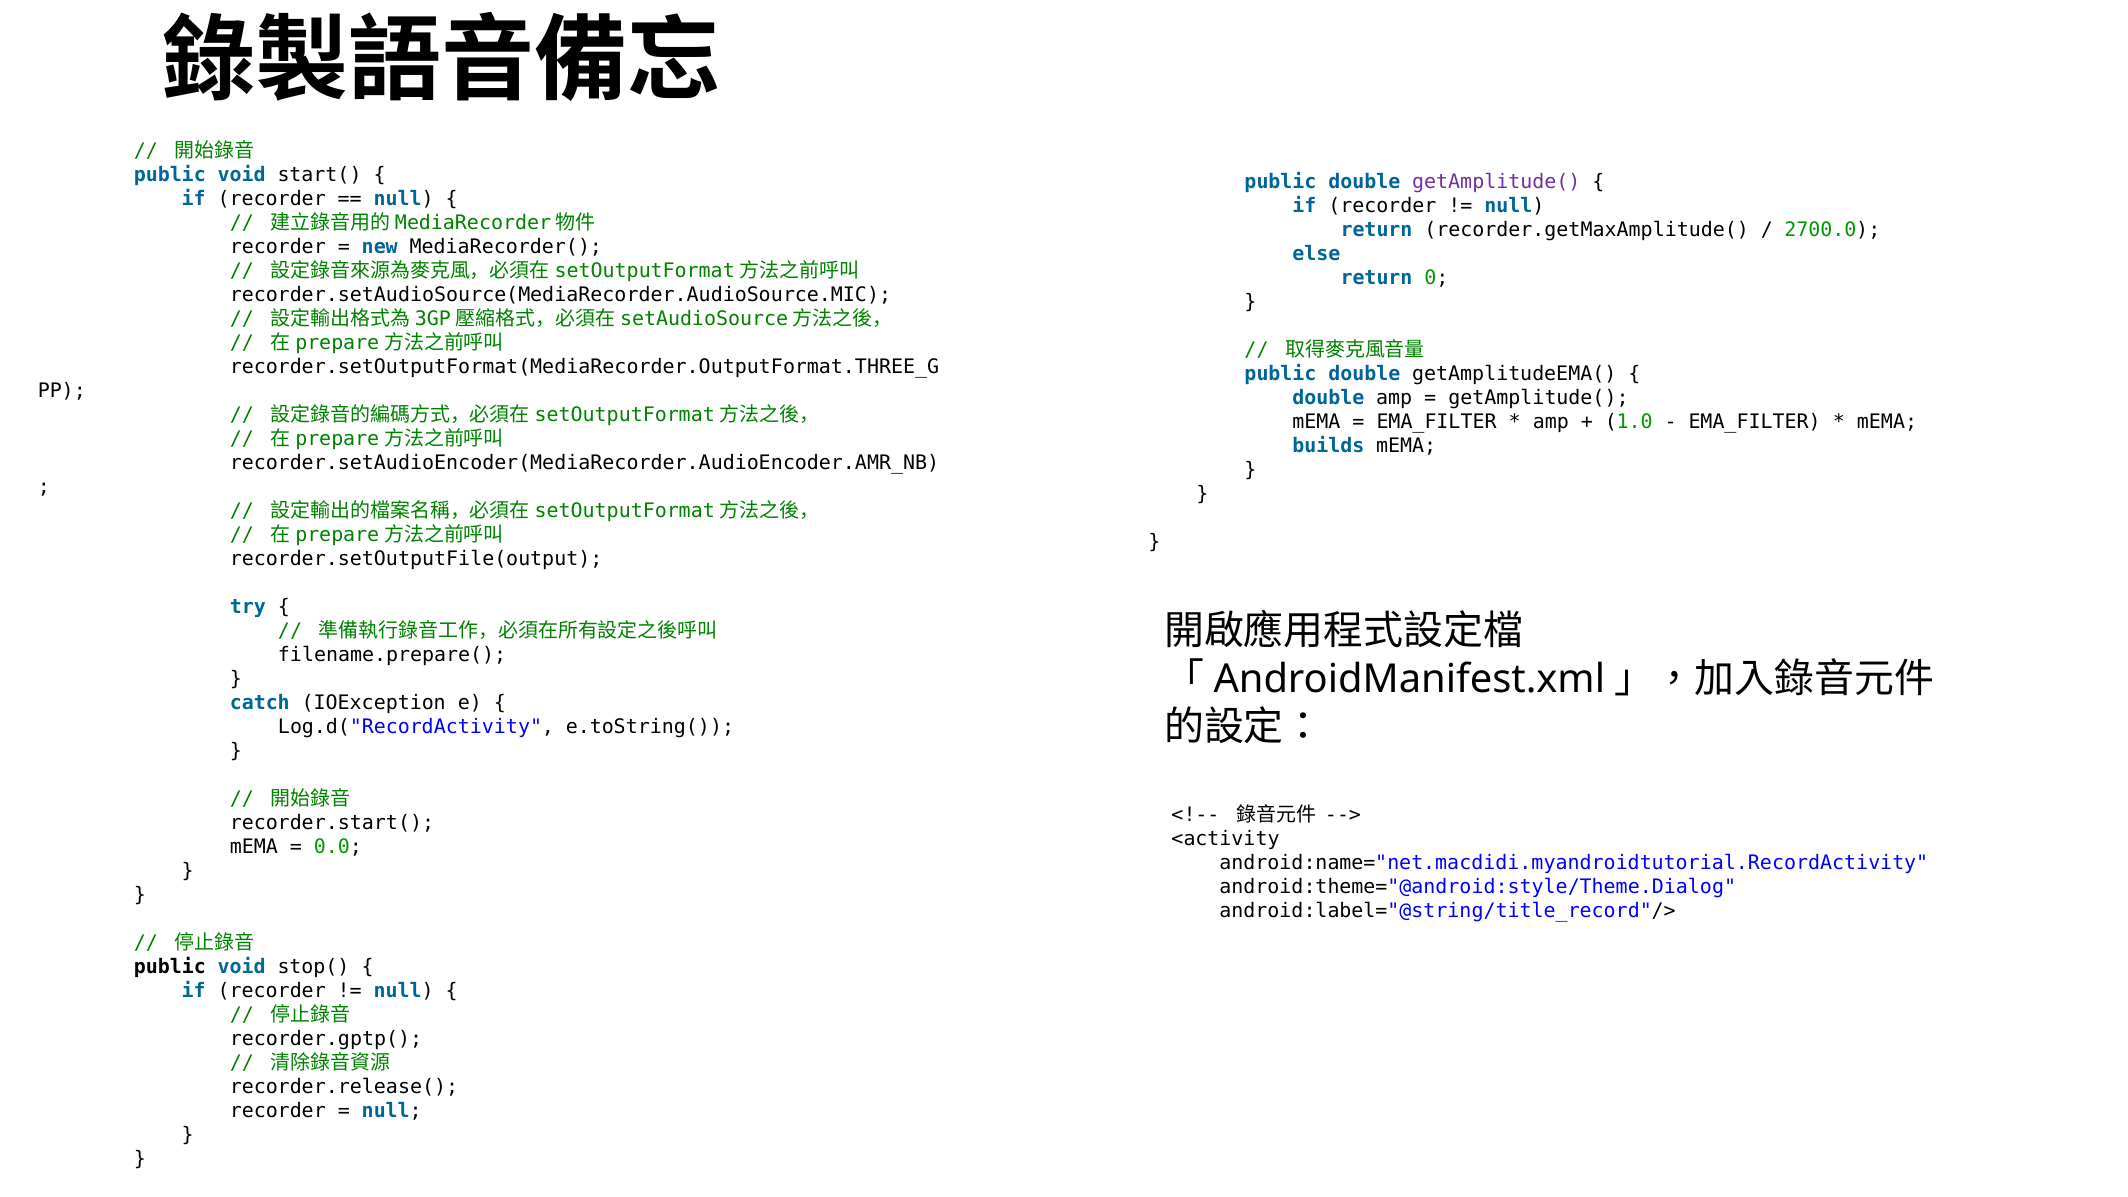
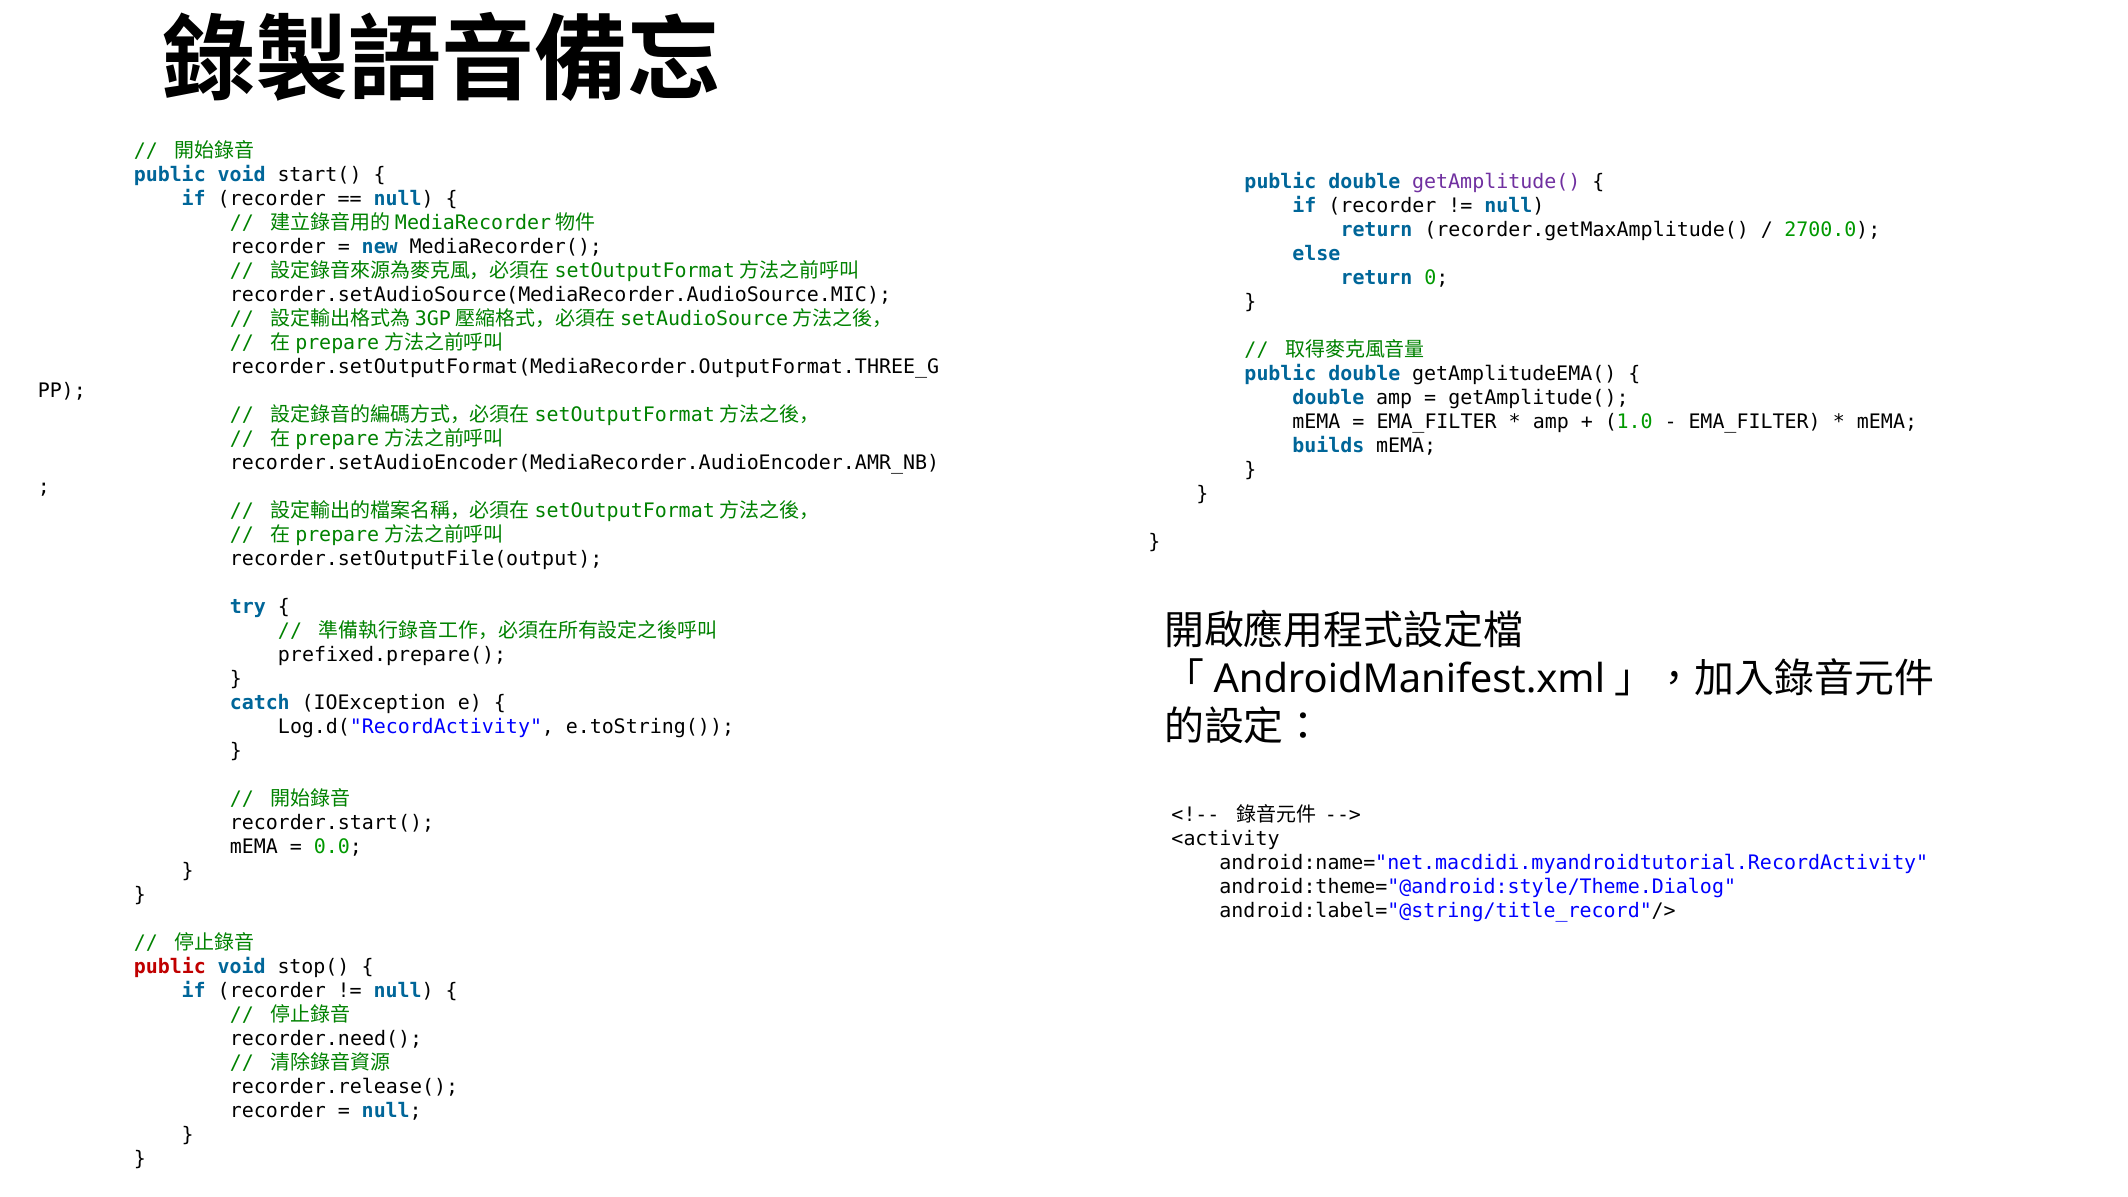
filename.prepare(: filename.prepare( -> prefixed.prepare(
public at (170, 967) colour: black -> red
recorder.gptp(: recorder.gptp( -> recorder.need(
